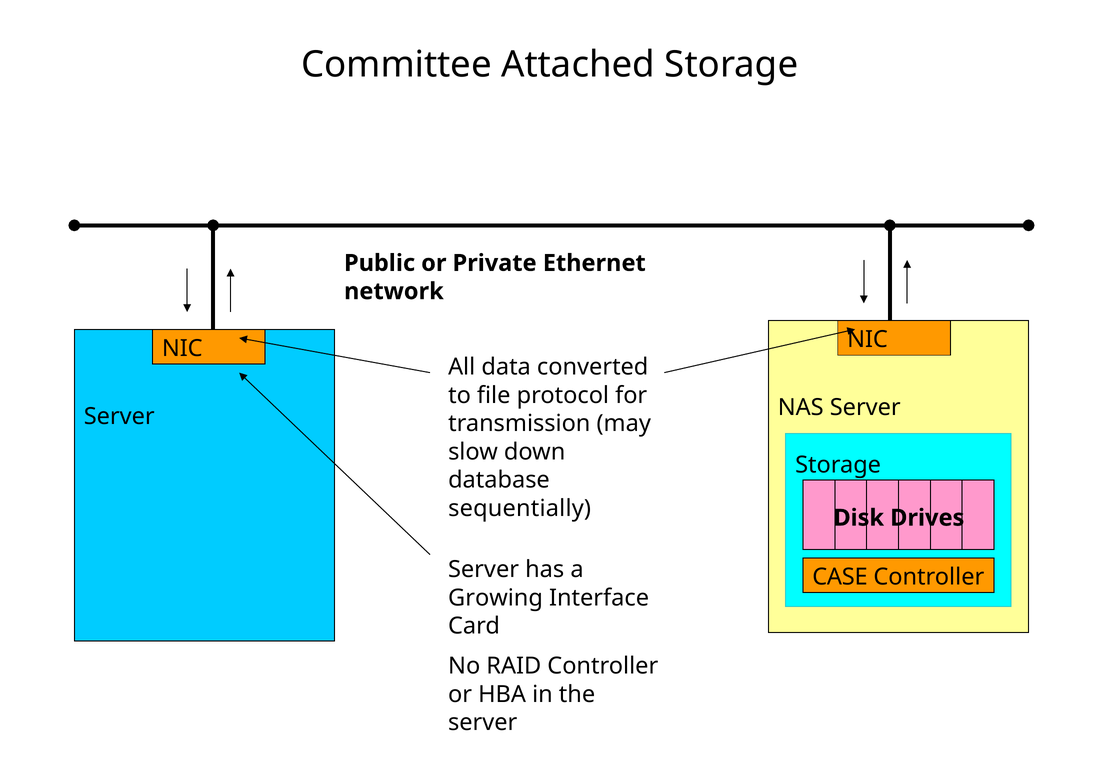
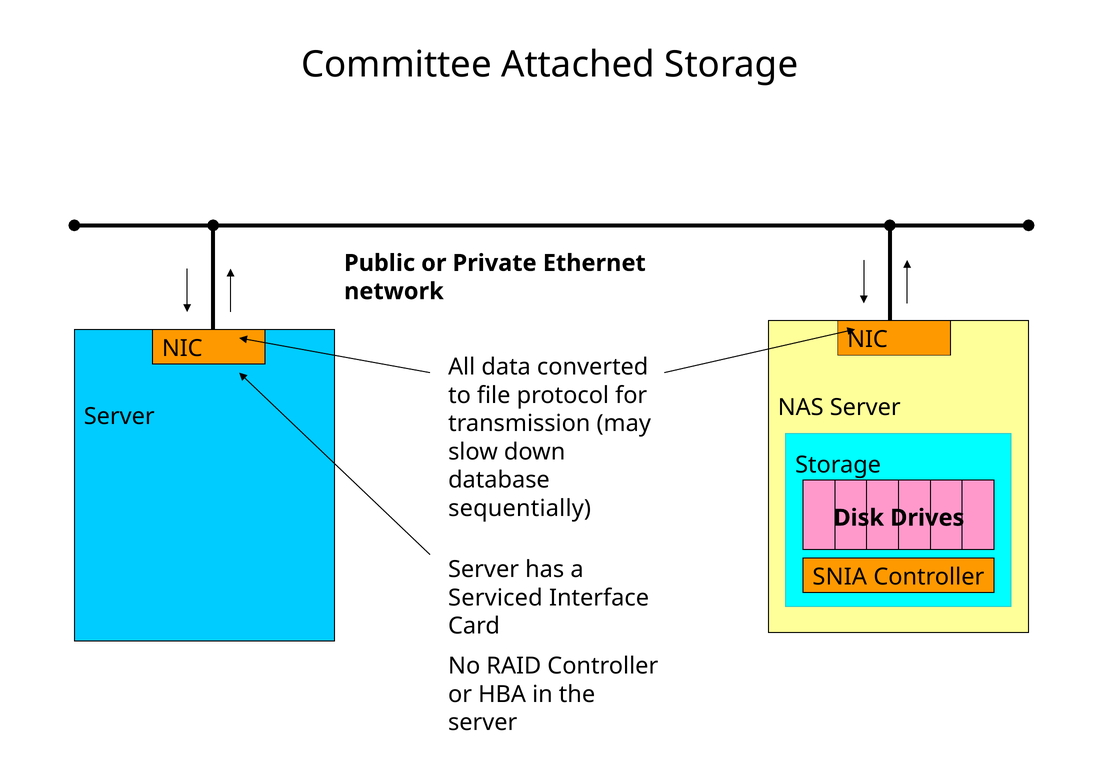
CASE: CASE -> SNIA
Growing: Growing -> Serviced
